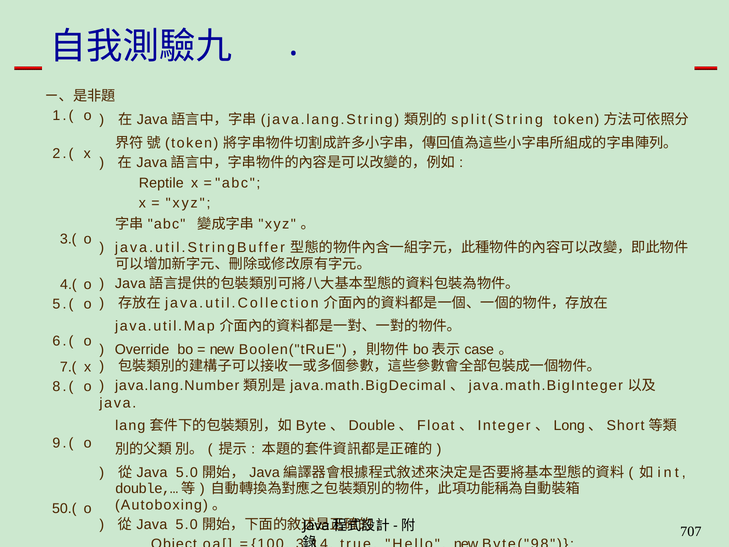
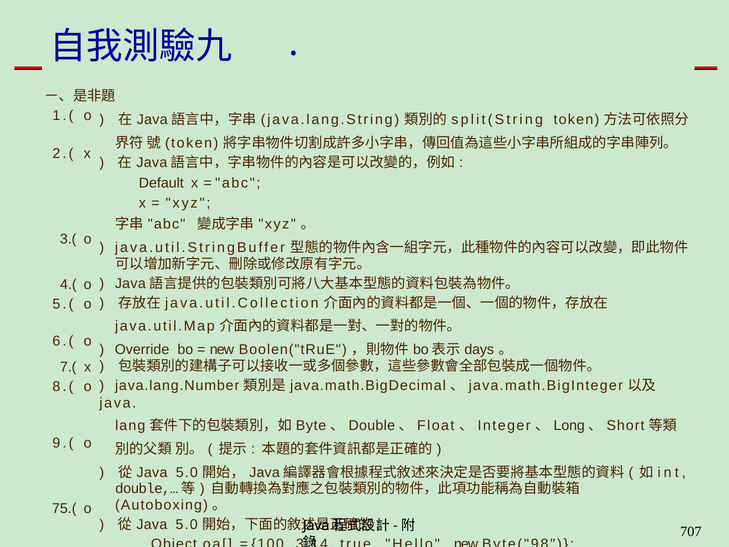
Reptile: Reptile -> Default
case: case -> days
50.(: 50.( -> 75.(
